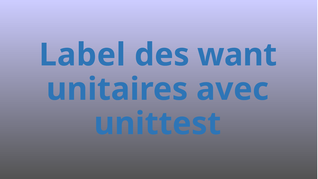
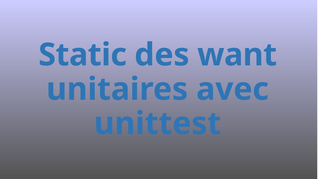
Label: Label -> Static
